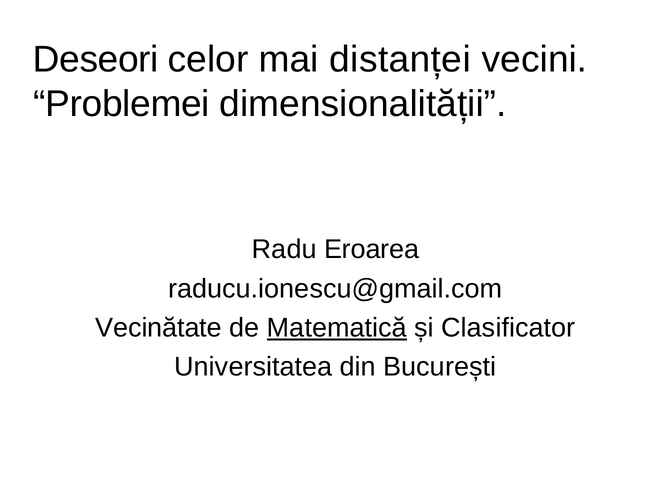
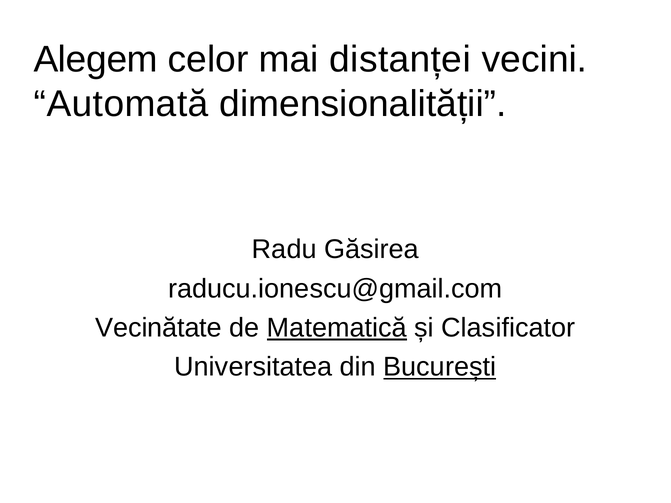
Deseori: Deseori -> Alegem
Problemei: Problemei -> Automată
Eroarea: Eroarea -> Găsirea
București underline: none -> present
